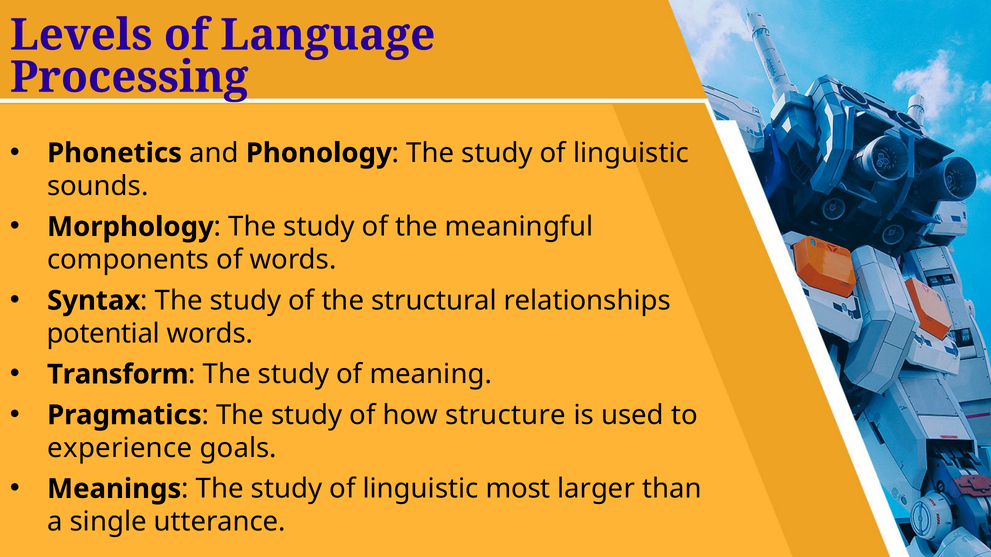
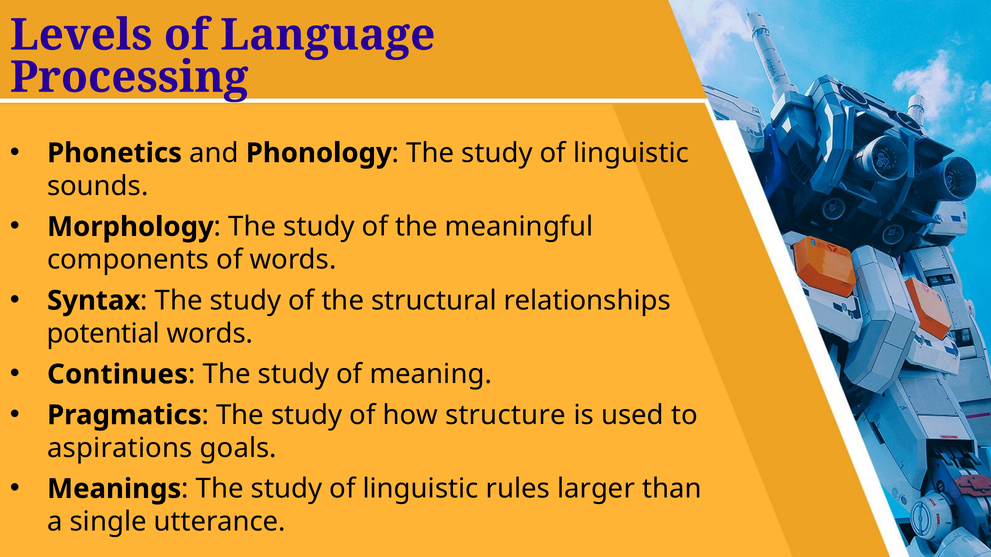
Transform: Transform -> Continues
experience: experience -> aspirations
most: most -> rules
